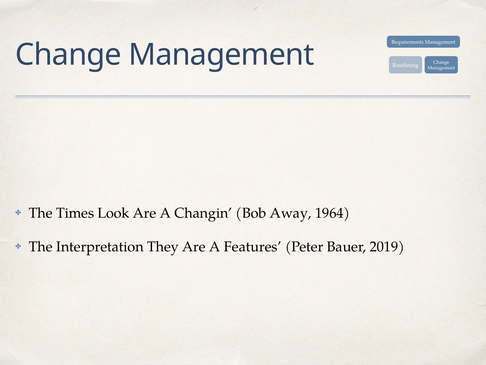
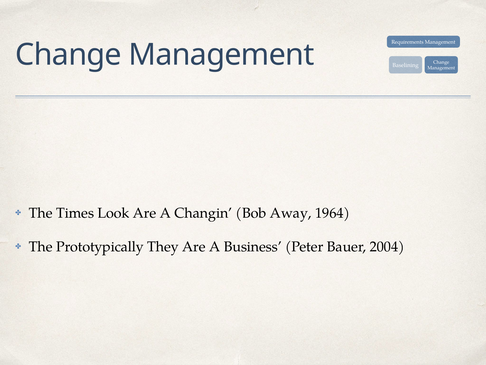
Interpretation: Interpretation -> Prototypically
Features: Features -> Business
2019: 2019 -> 2004
